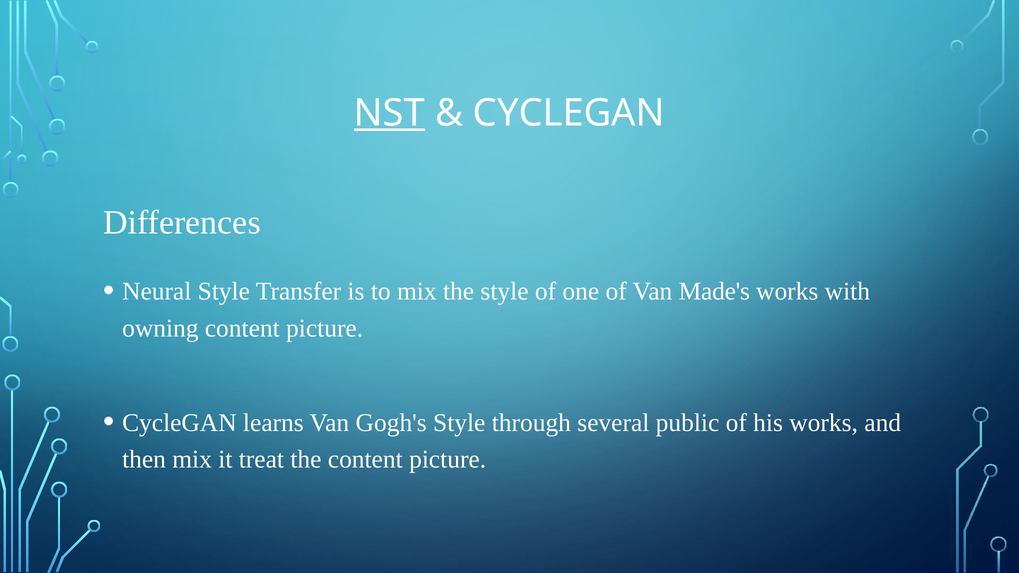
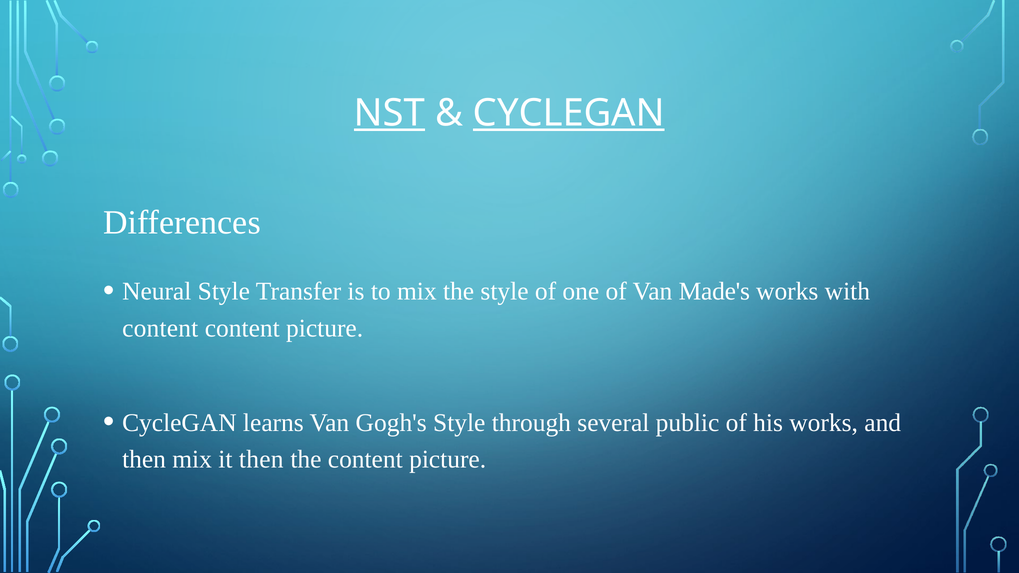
CYCLEGAN at (569, 113) underline: none -> present
owning at (160, 328): owning -> content
it treat: treat -> then
